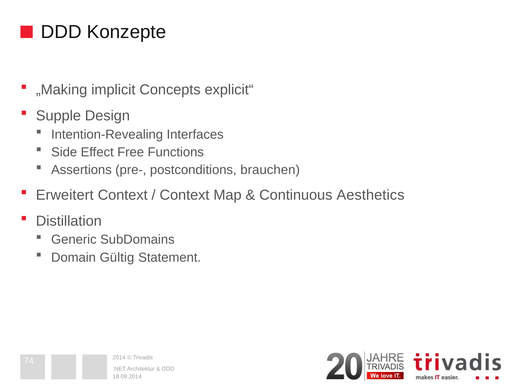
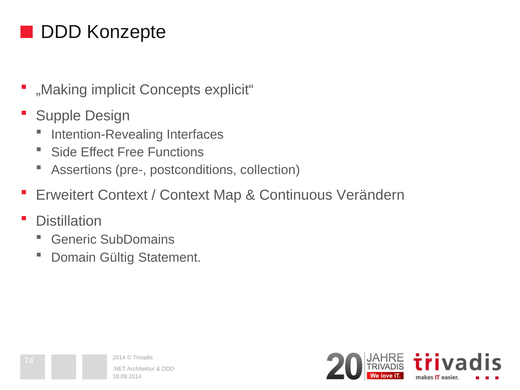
brauchen: brauchen -> collection
Aesthetics: Aesthetics -> Verändern
